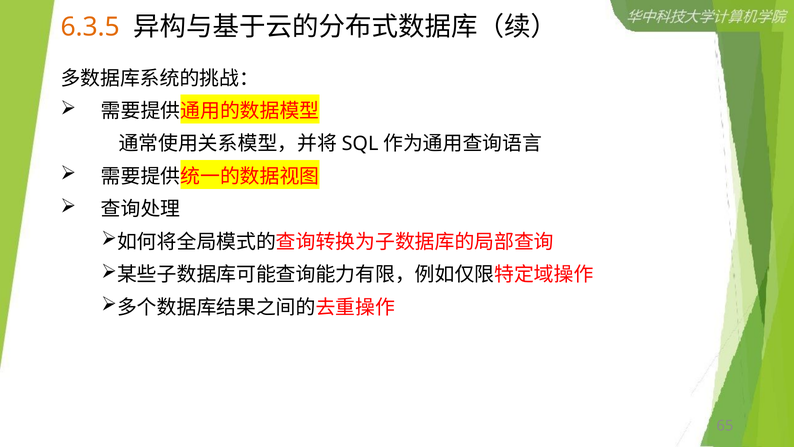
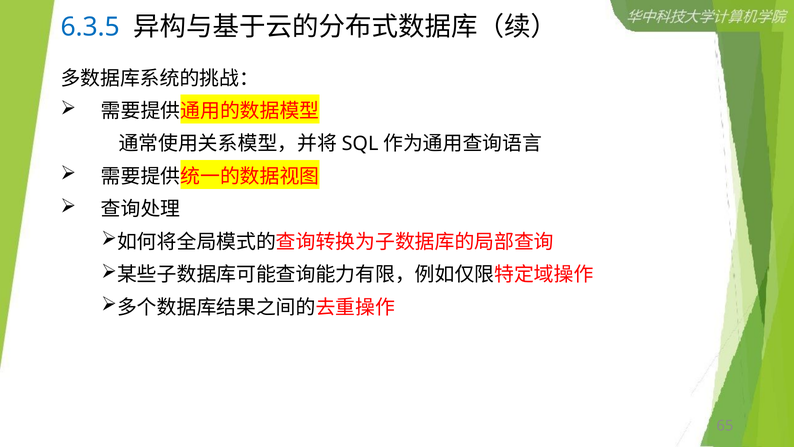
6.3.5 colour: orange -> blue
